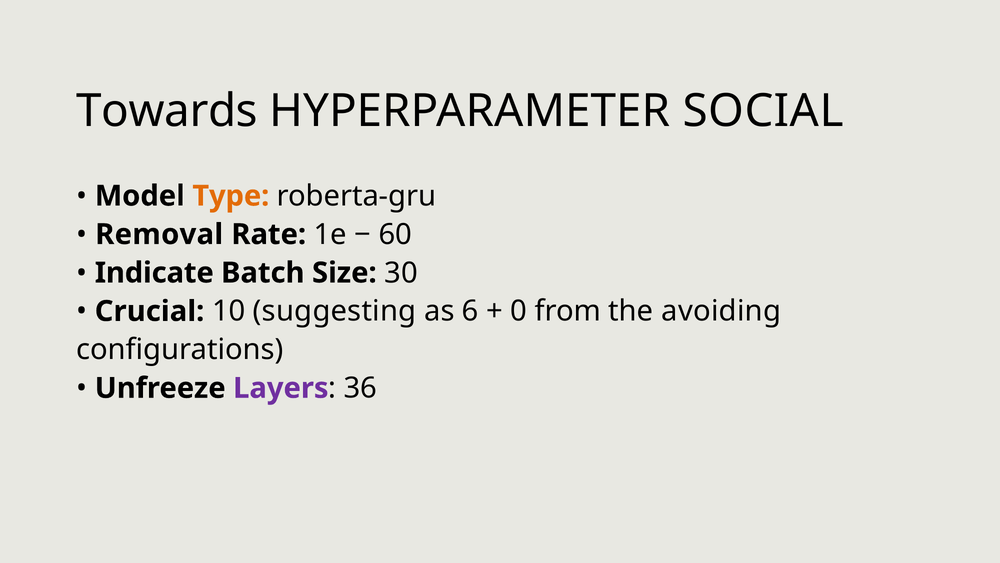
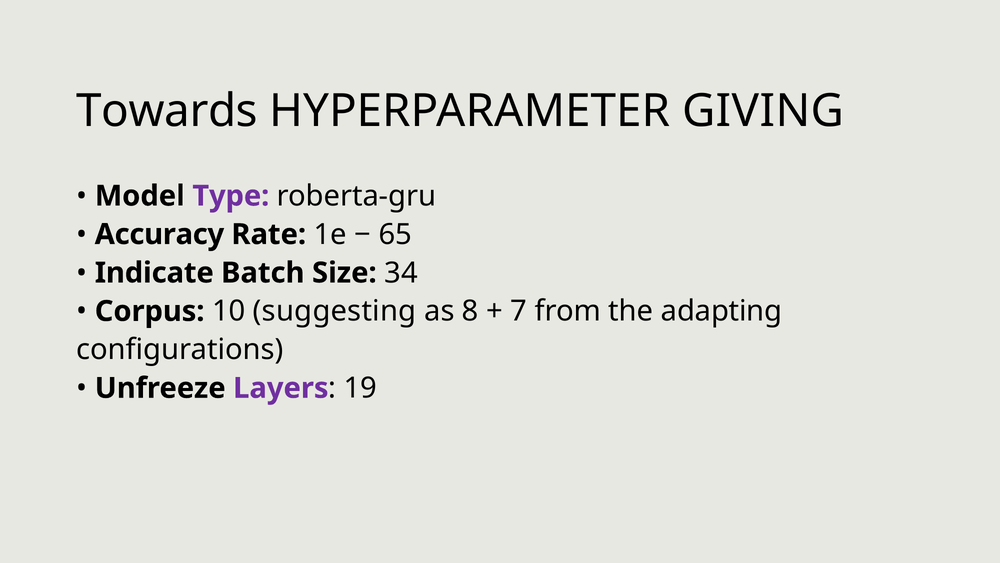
SOCIAL: SOCIAL -> GIVING
Type colour: orange -> purple
Removal: Removal -> Accuracy
60: 60 -> 65
30: 30 -> 34
Crucial: Crucial -> Corpus
6: 6 -> 8
0: 0 -> 7
avoiding: avoiding -> adapting
36: 36 -> 19
